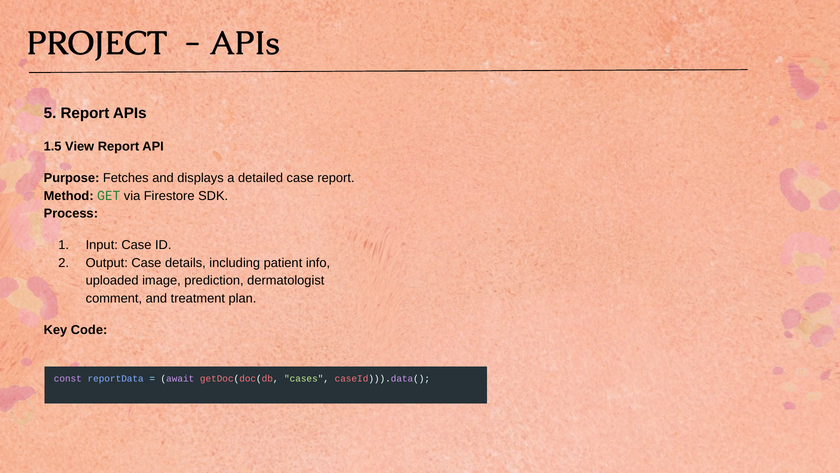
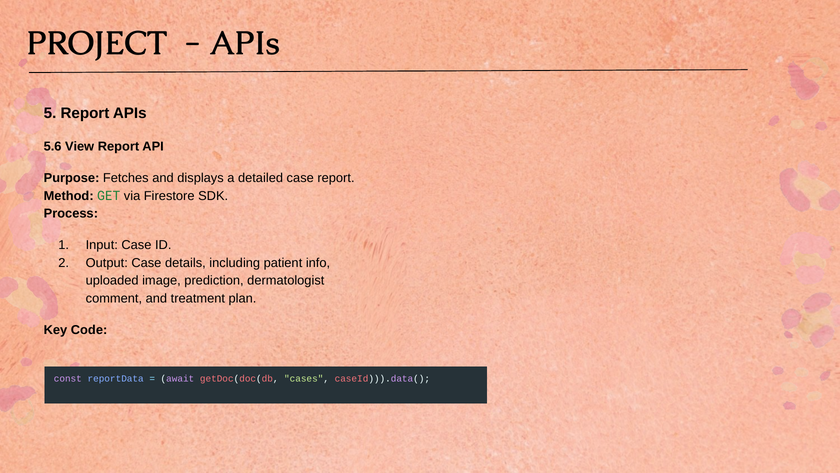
1.5: 1.5 -> 5.6
